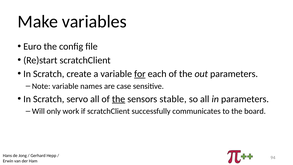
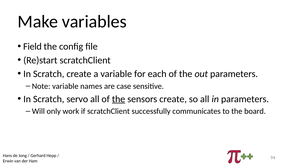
Euro: Euro -> Field
for underline: present -> none
sensors stable: stable -> create
